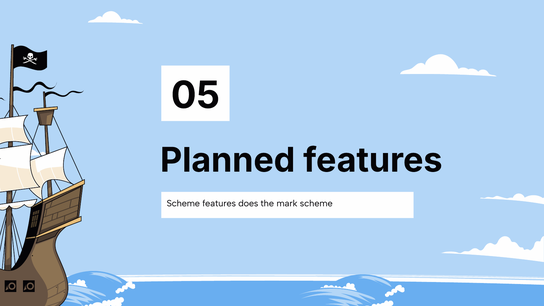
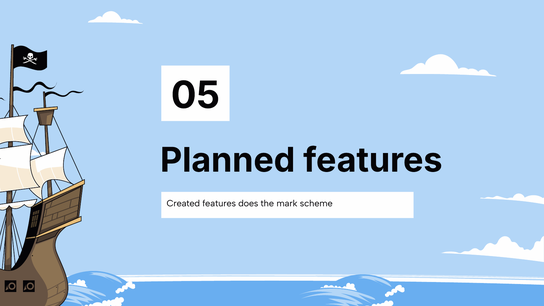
Scheme at (183, 203): Scheme -> Created
